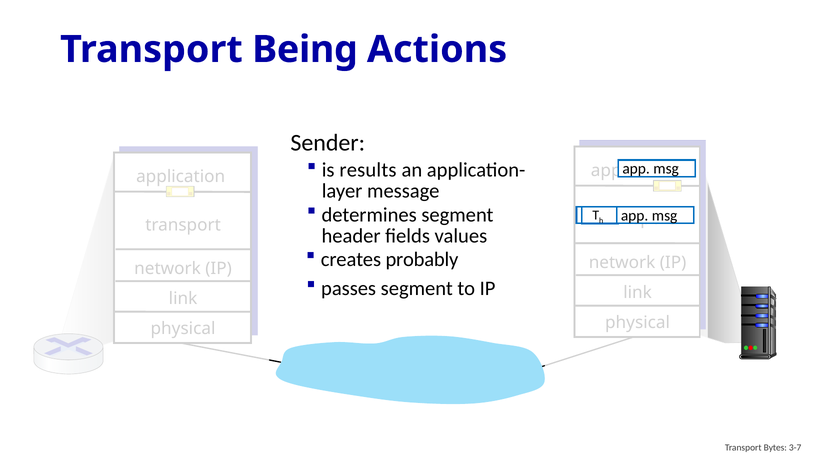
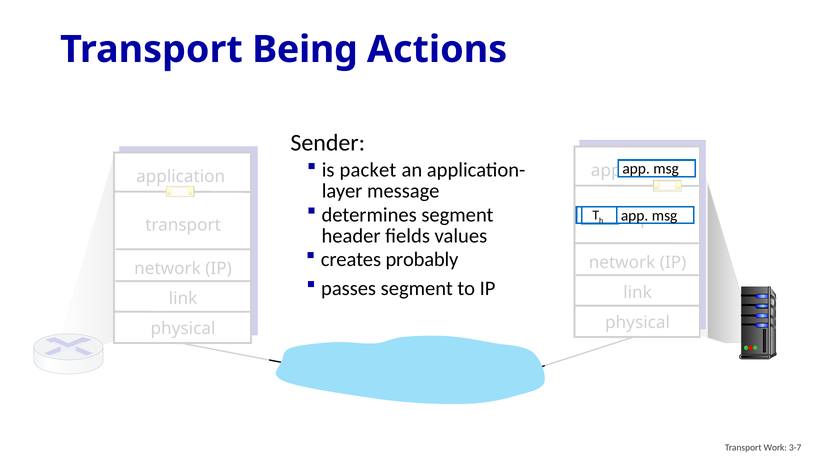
results: results -> packet
Bytes: Bytes -> Work
